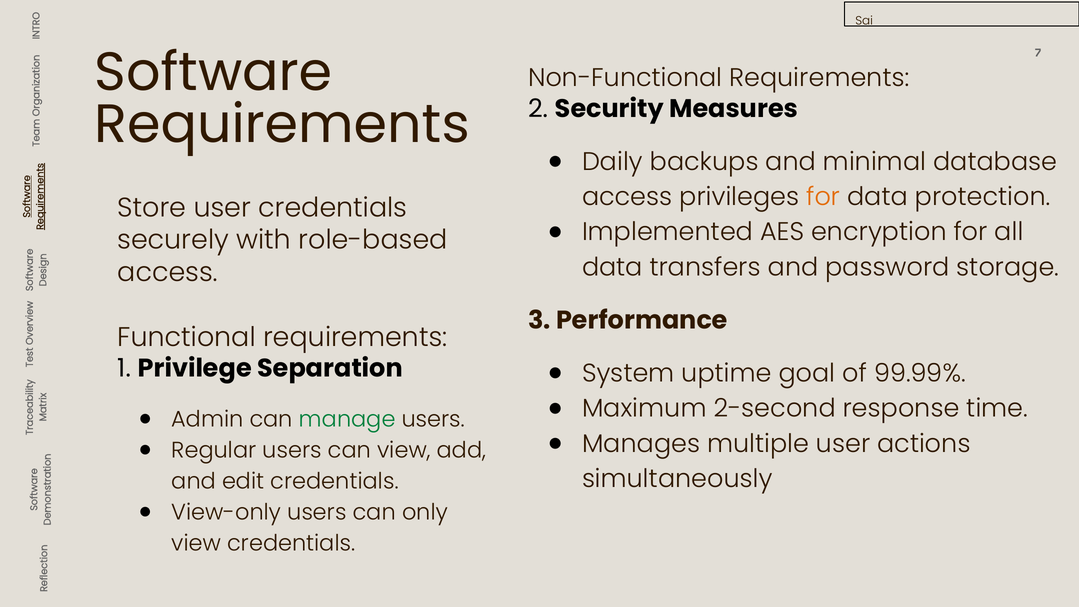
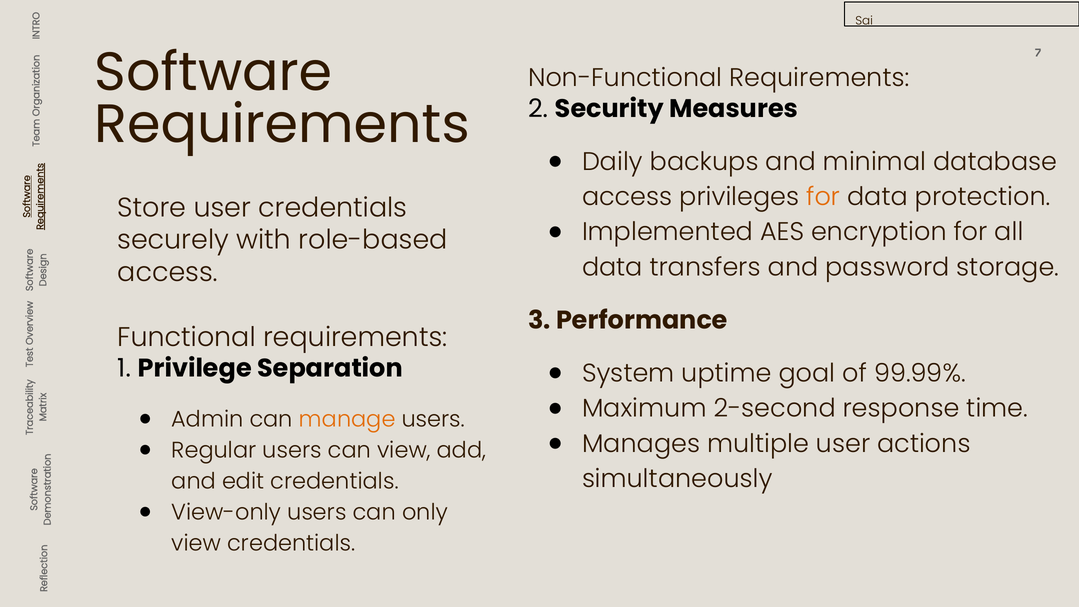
manage colour: green -> orange
